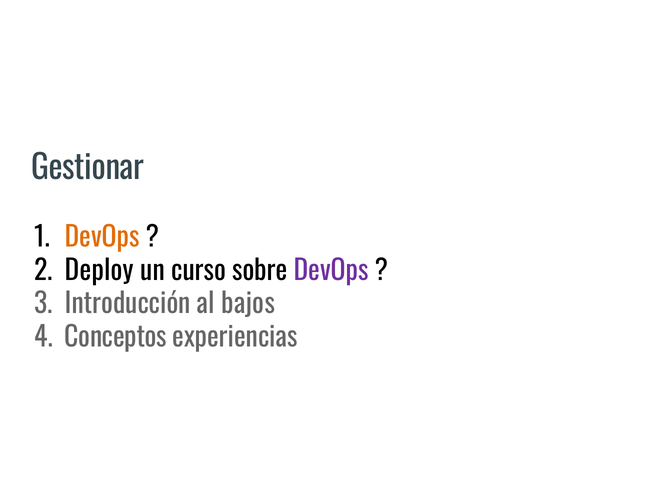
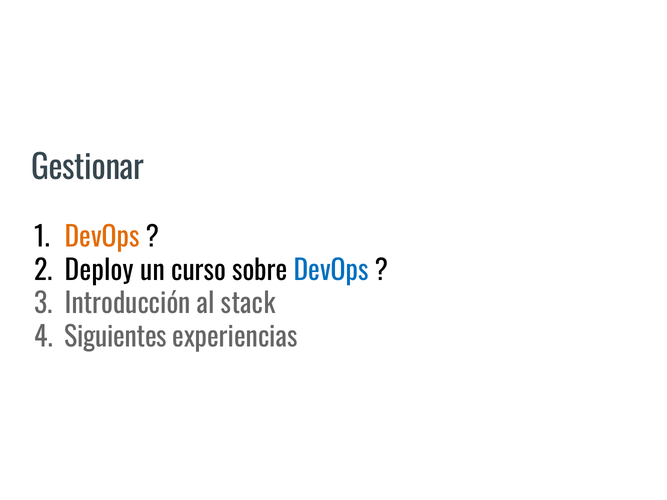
DevOps at (331, 271) colour: purple -> blue
bajos: bajos -> stack
Conceptos: Conceptos -> Siguientes
